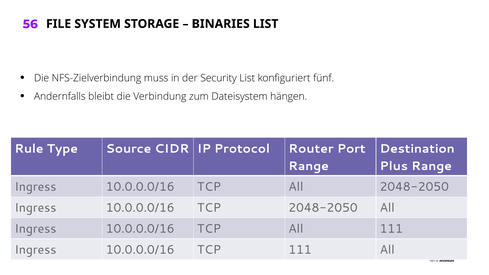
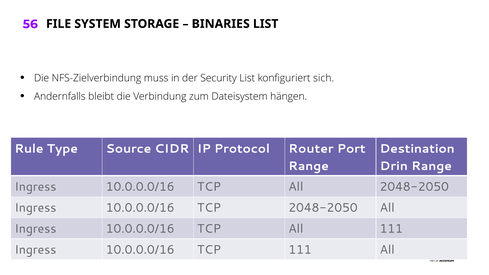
fünf: fünf -> sich
Plus: Plus -> Drin
